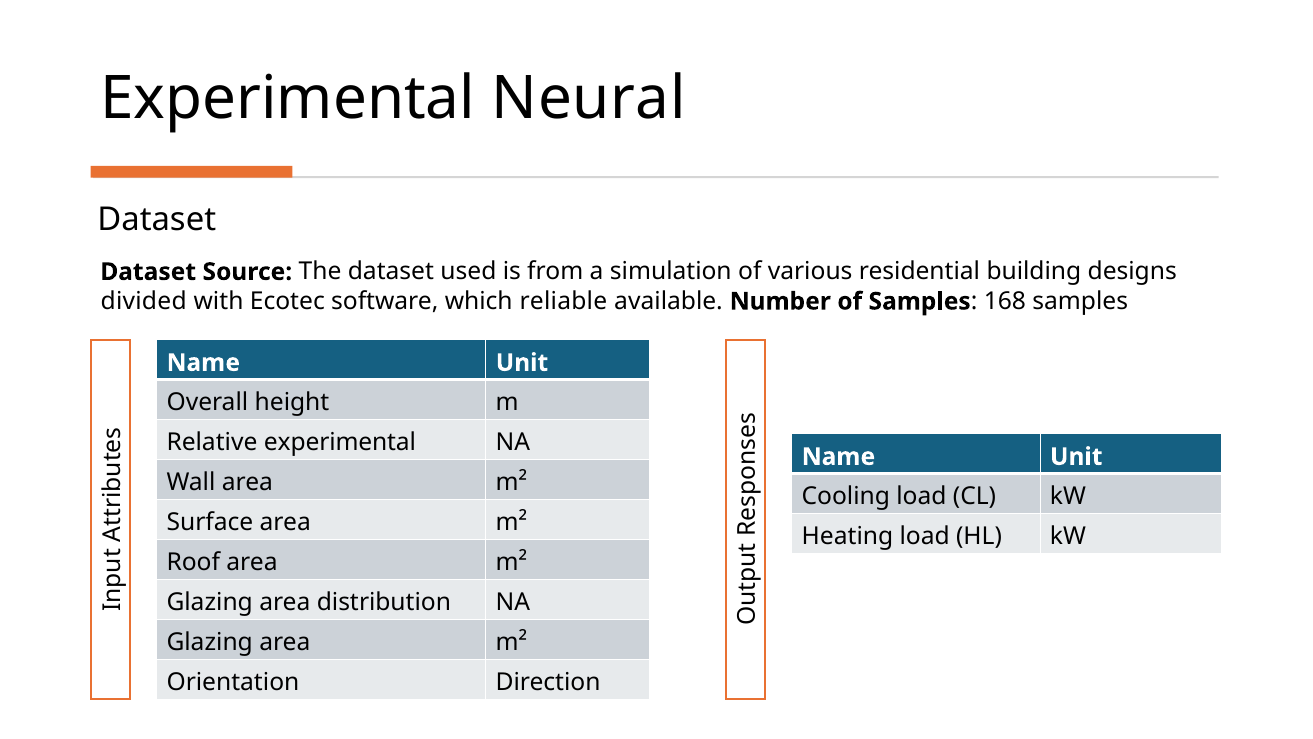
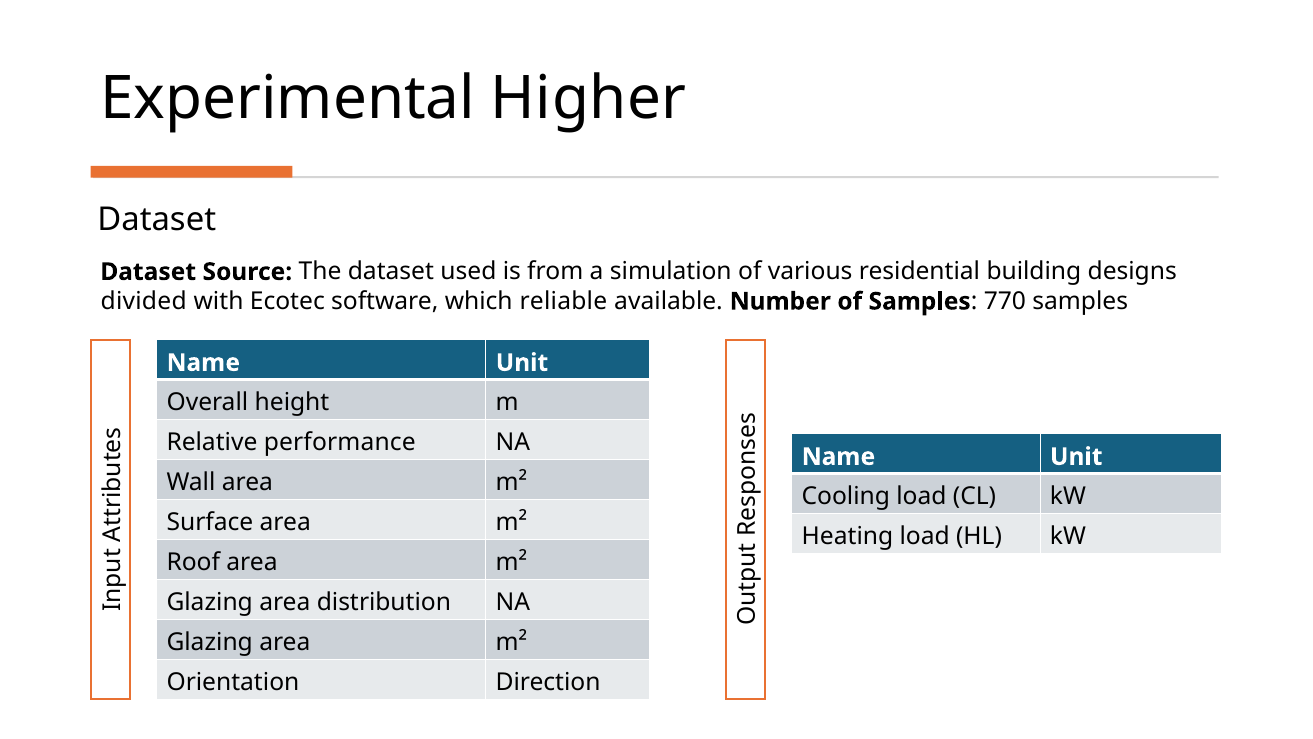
Neural: Neural -> Higher
168: 168 -> 770
Relative experimental: experimental -> performance
